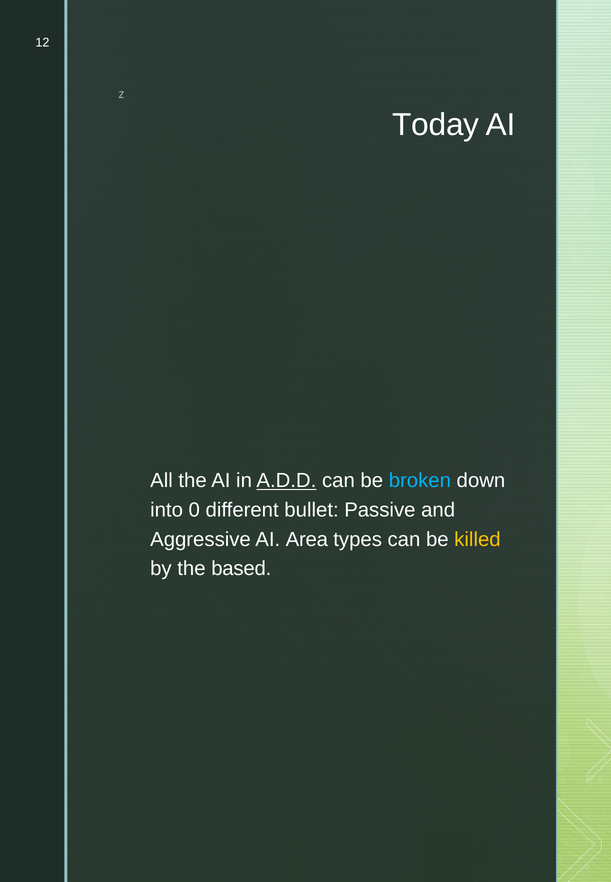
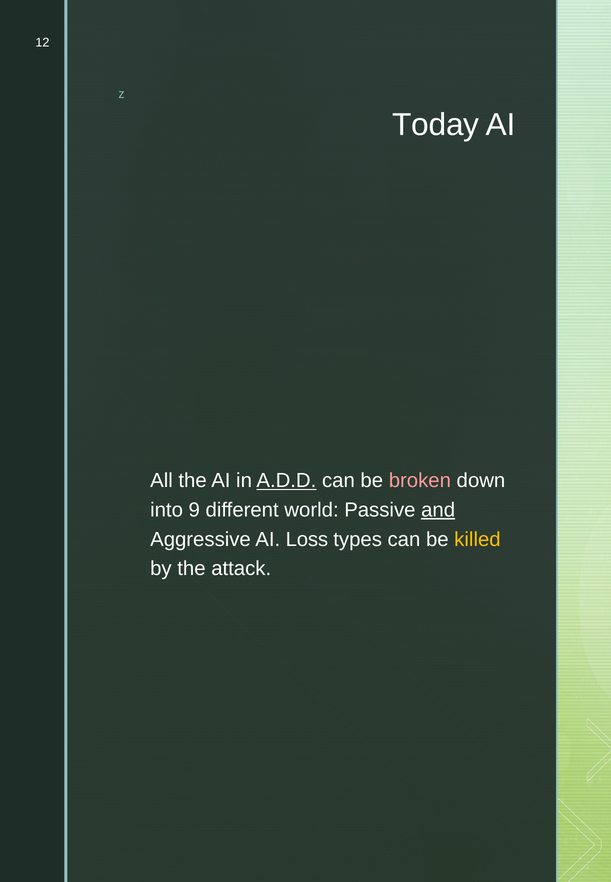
broken colour: light blue -> pink
0: 0 -> 9
bullet: bullet -> world
and underline: none -> present
Area: Area -> Loss
based: based -> attack
